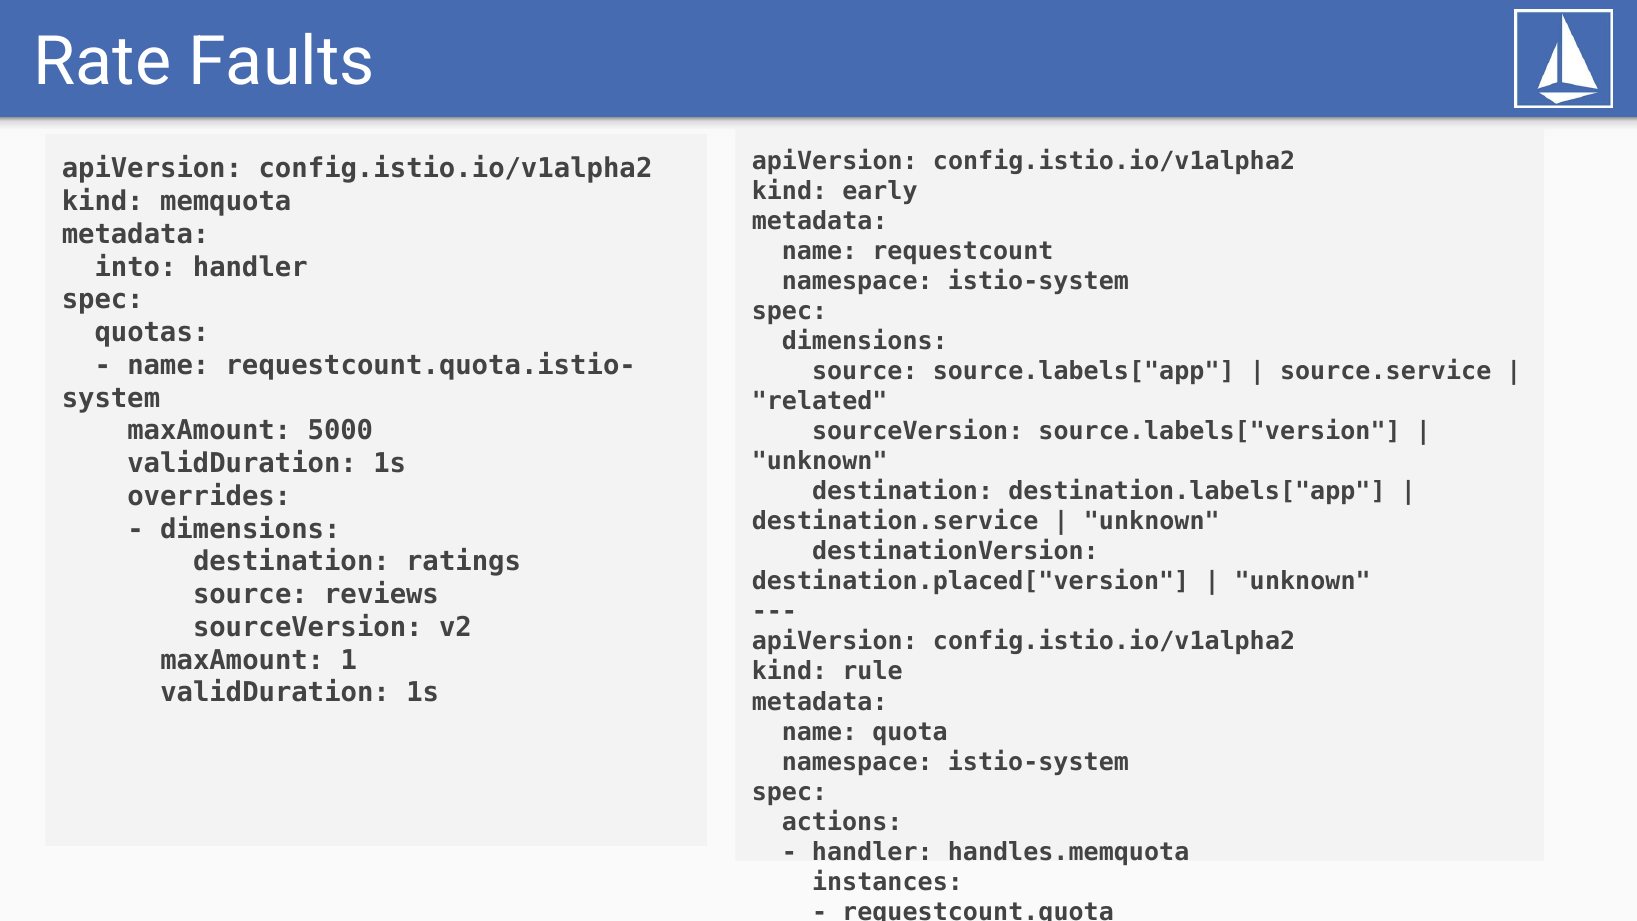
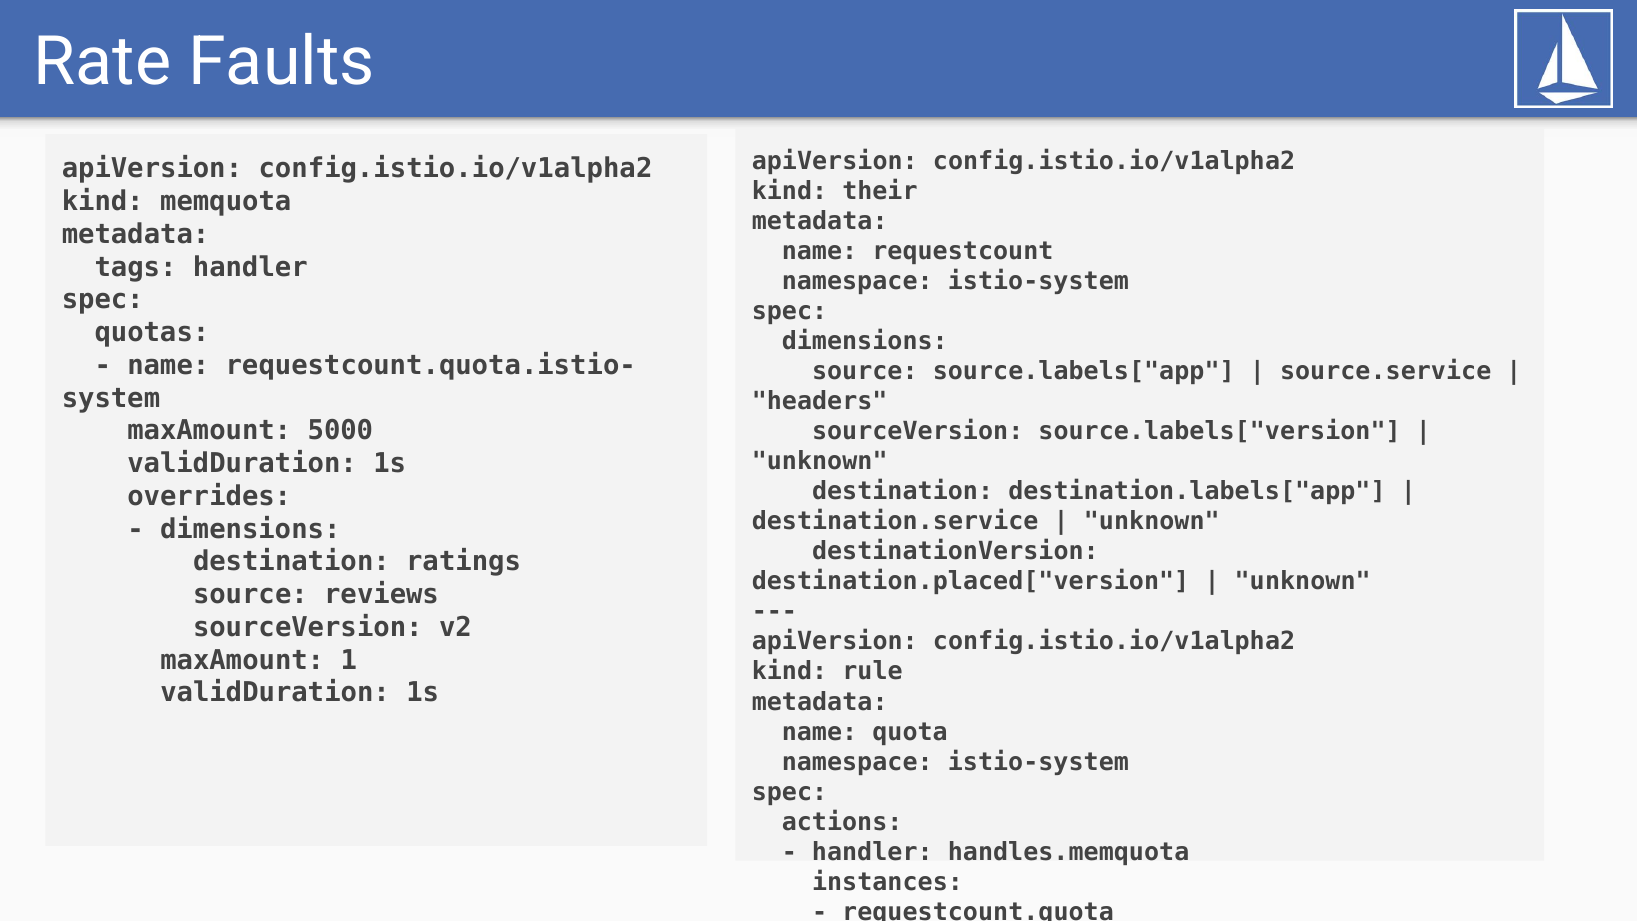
early: early -> their
into: into -> tags
related: related -> headers
